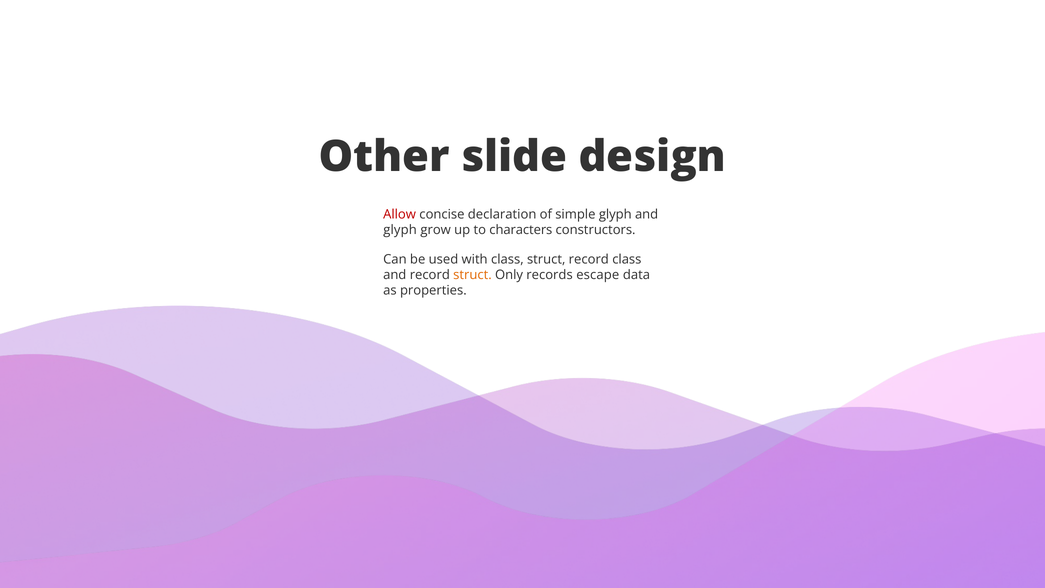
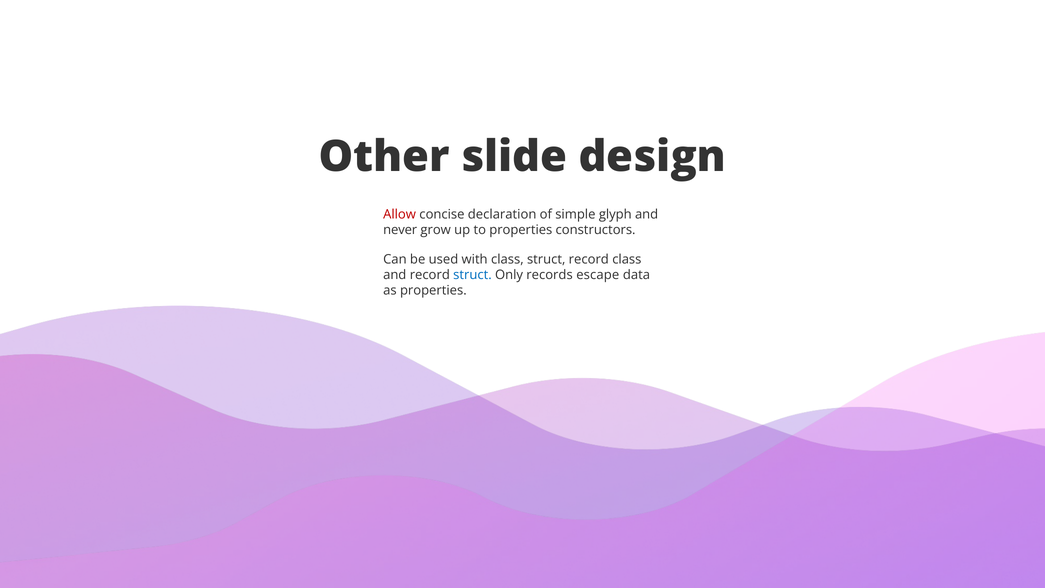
glyph at (400, 230): glyph -> never
to characters: characters -> properties
struct at (472, 275) colour: orange -> blue
